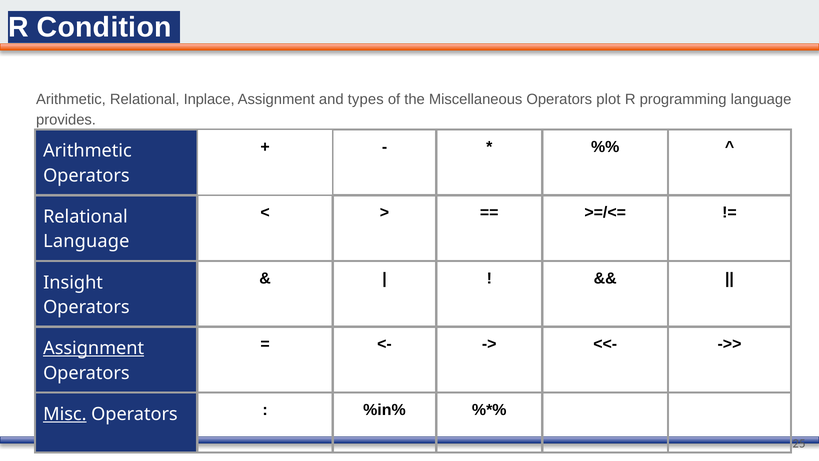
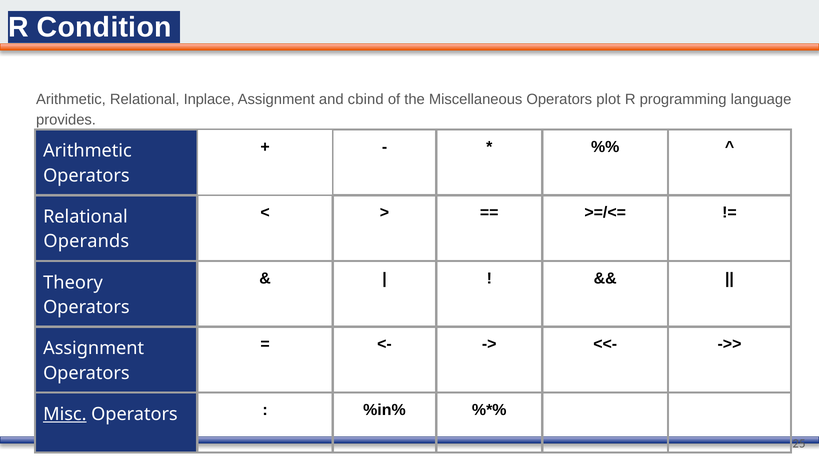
types: types -> cbind
Language at (86, 241): Language -> Operands
Insight: Insight -> Theory
Assignment at (94, 348) underline: present -> none
